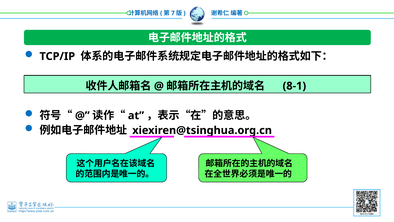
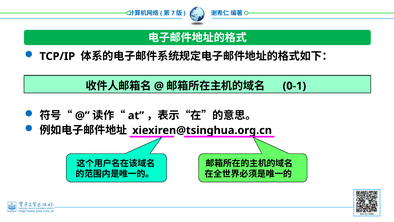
8-1: 8-1 -> 0-1
